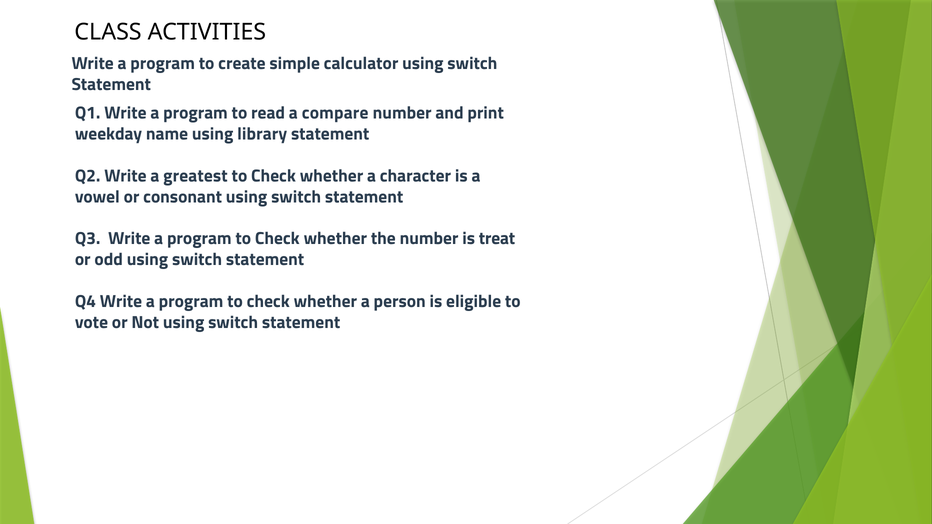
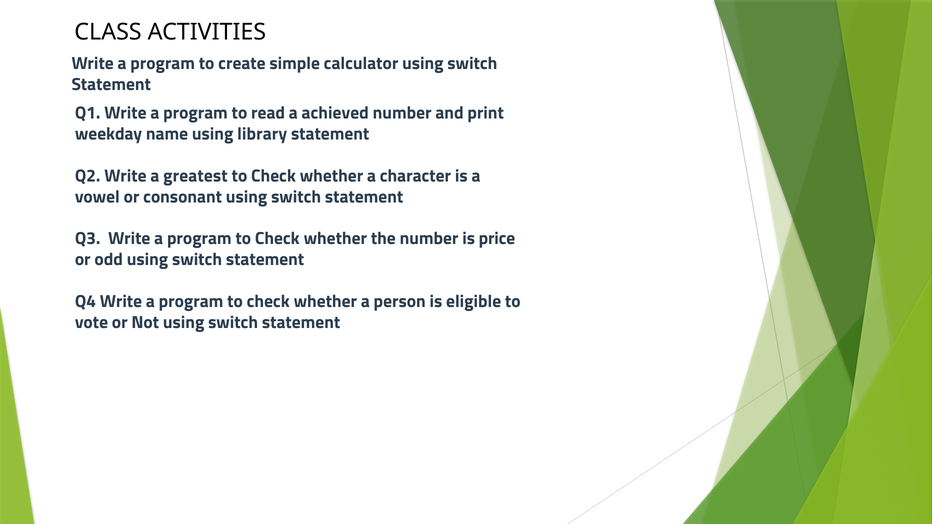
compare: compare -> achieved
treat: treat -> price
